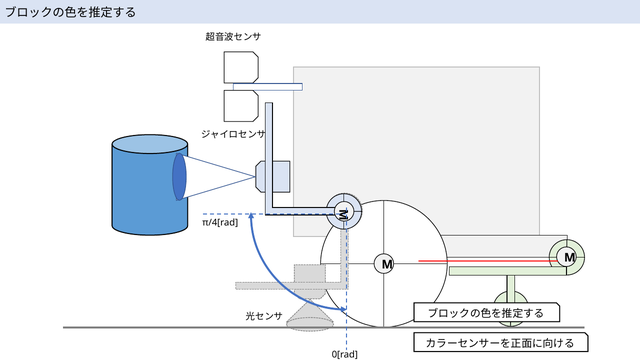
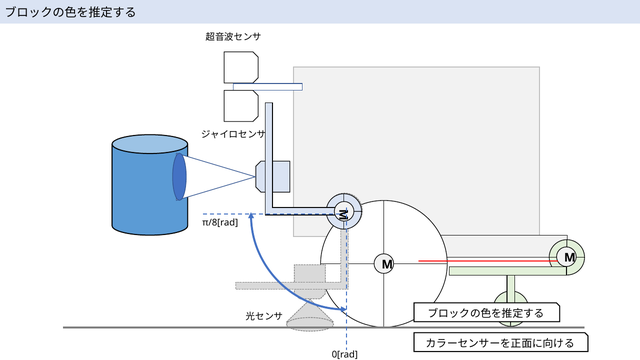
π/4[rad: π/4[rad -> π/8[rad
